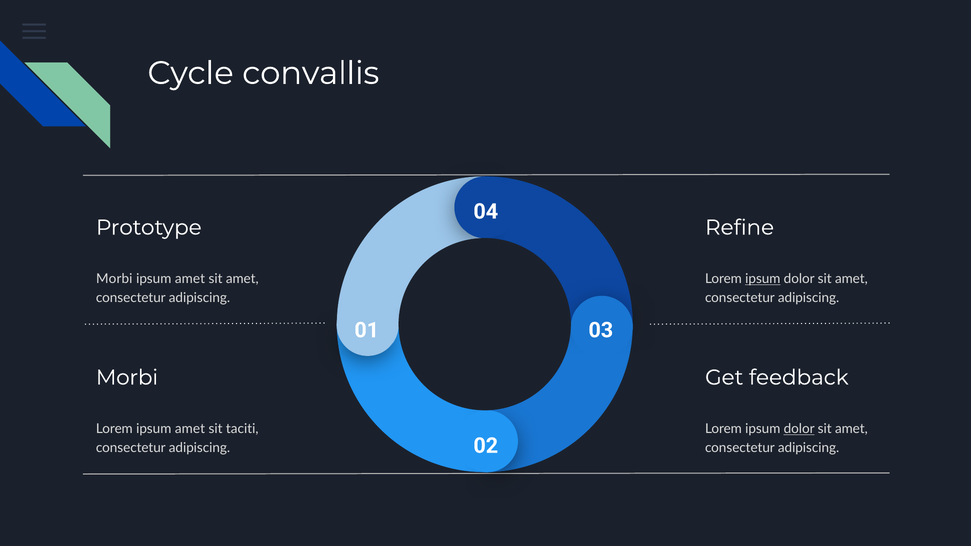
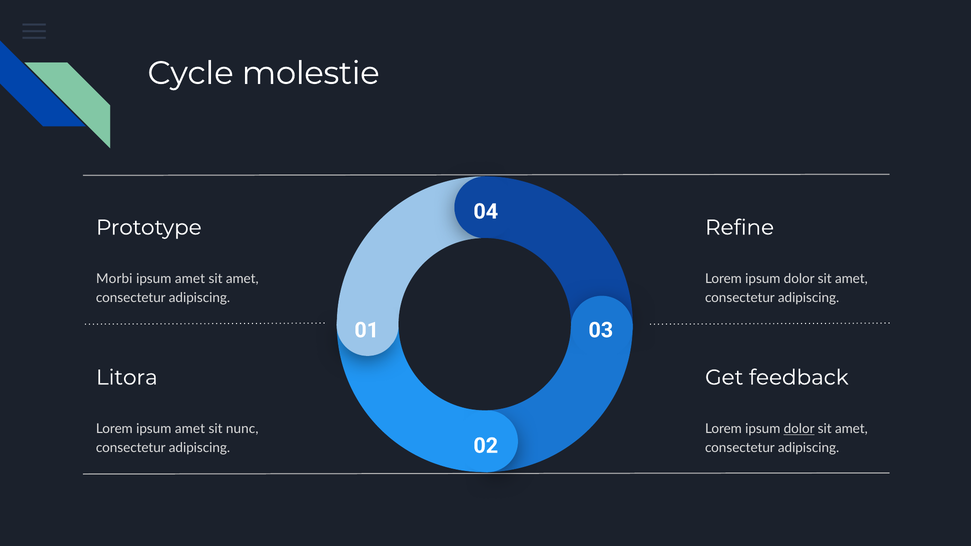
convallis: convallis -> molestie
ipsum at (763, 279) underline: present -> none
Morbi at (127, 378): Morbi -> Litora
taciti: taciti -> nunc
